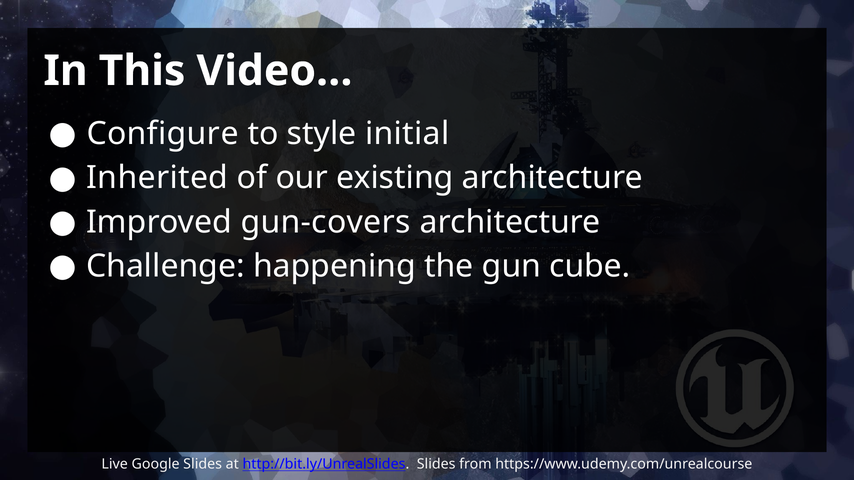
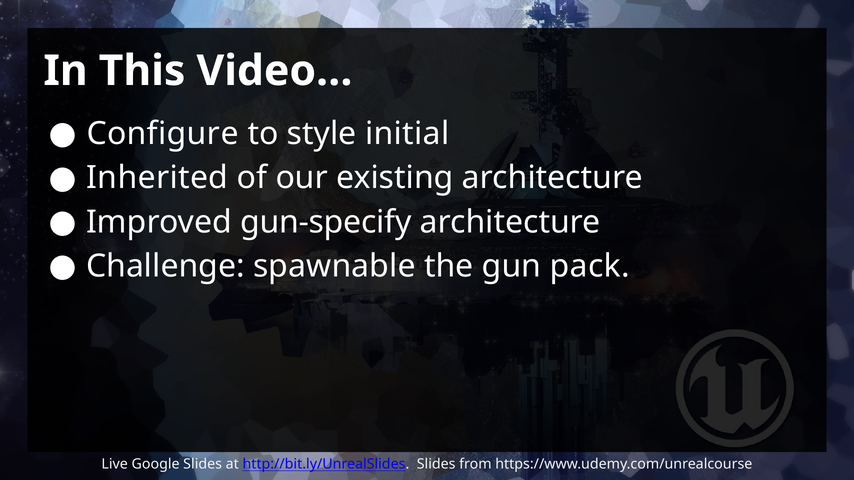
gun-covers: gun-covers -> gun-specify
happening: happening -> spawnable
cube: cube -> pack
